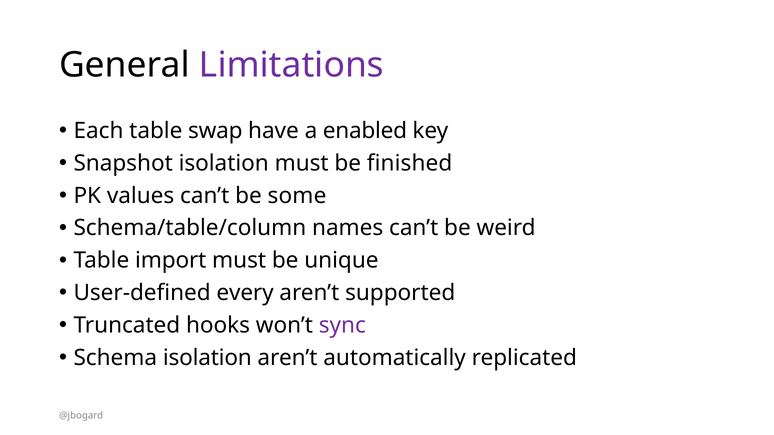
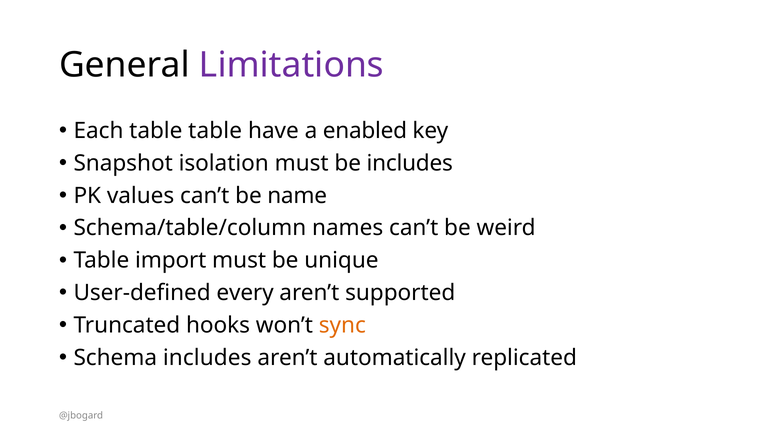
table swap: swap -> table
be finished: finished -> includes
some: some -> name
sync colour: purple -> orange
Schema isolation: isolation -> includes
